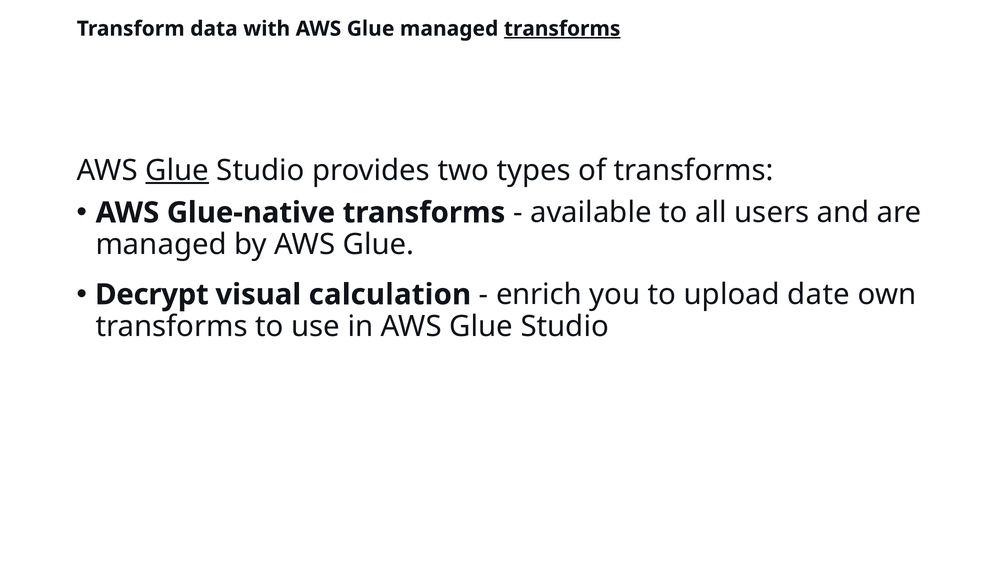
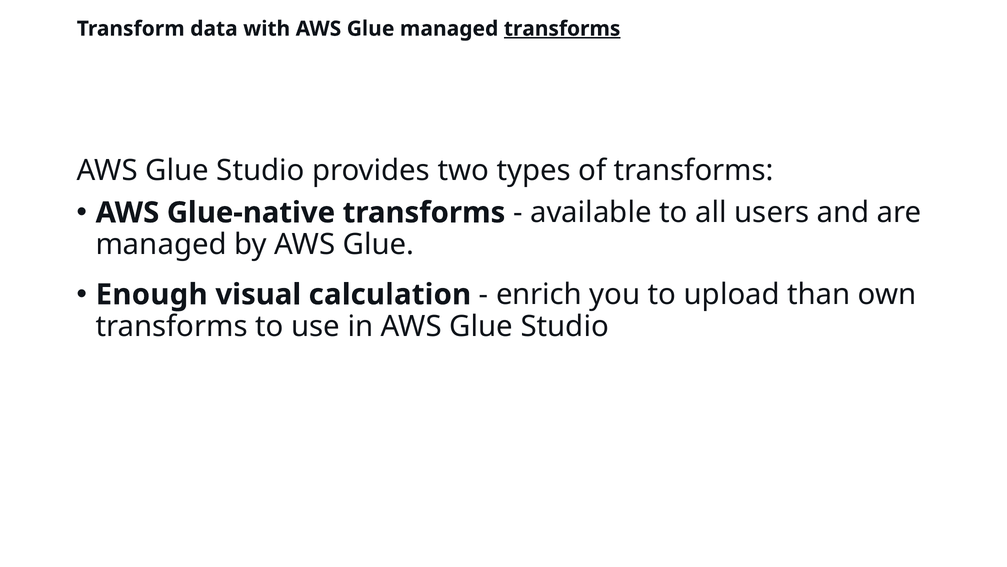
Glue at (177, 170) underline: present -> none
Decrypt: Decrypt -> Enough
date: date -> than
